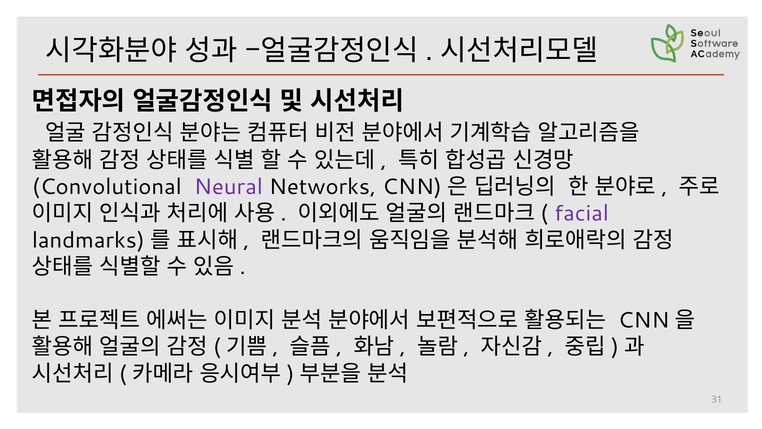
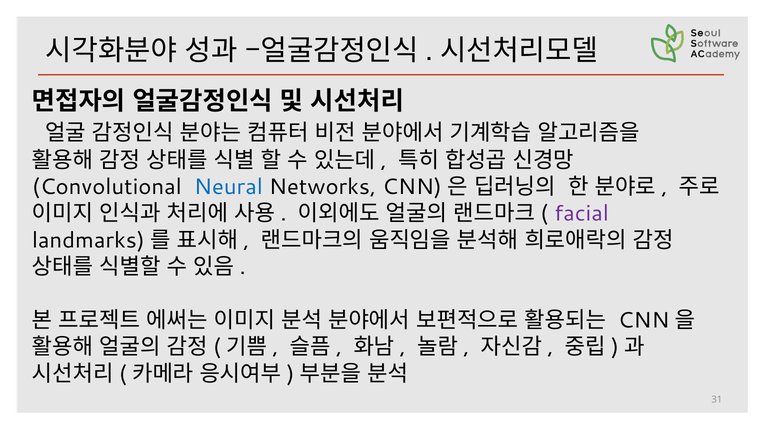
Neural colour: purple -> blue
